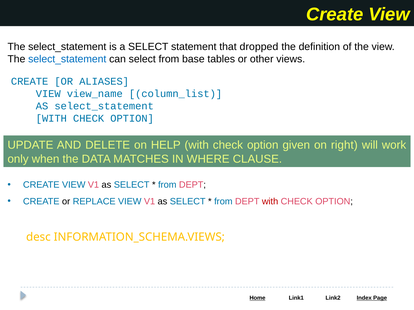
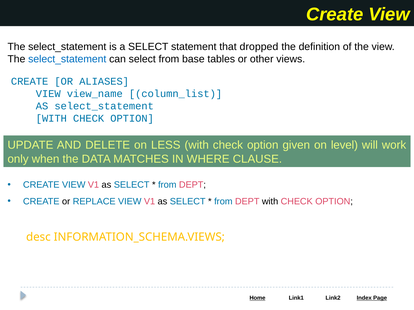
HELP: HELP -> LESS
right: right -> level
with at (270, 202) colour: red -> black
